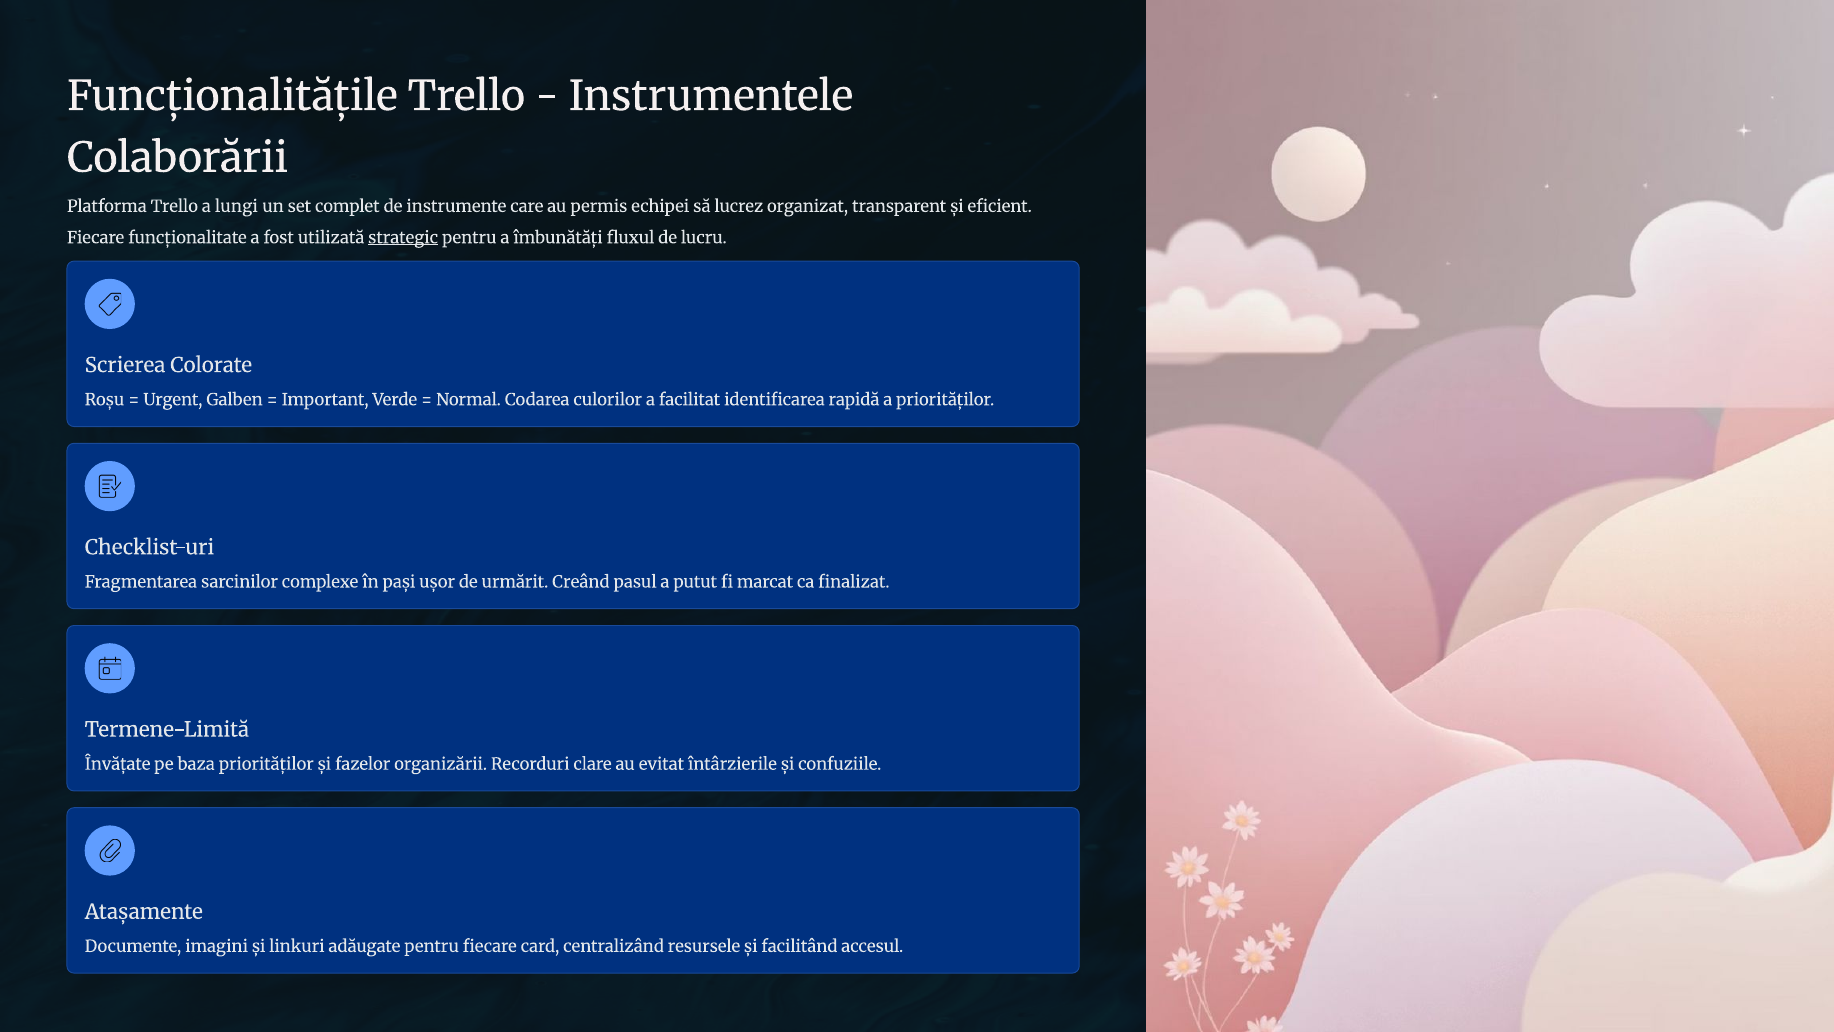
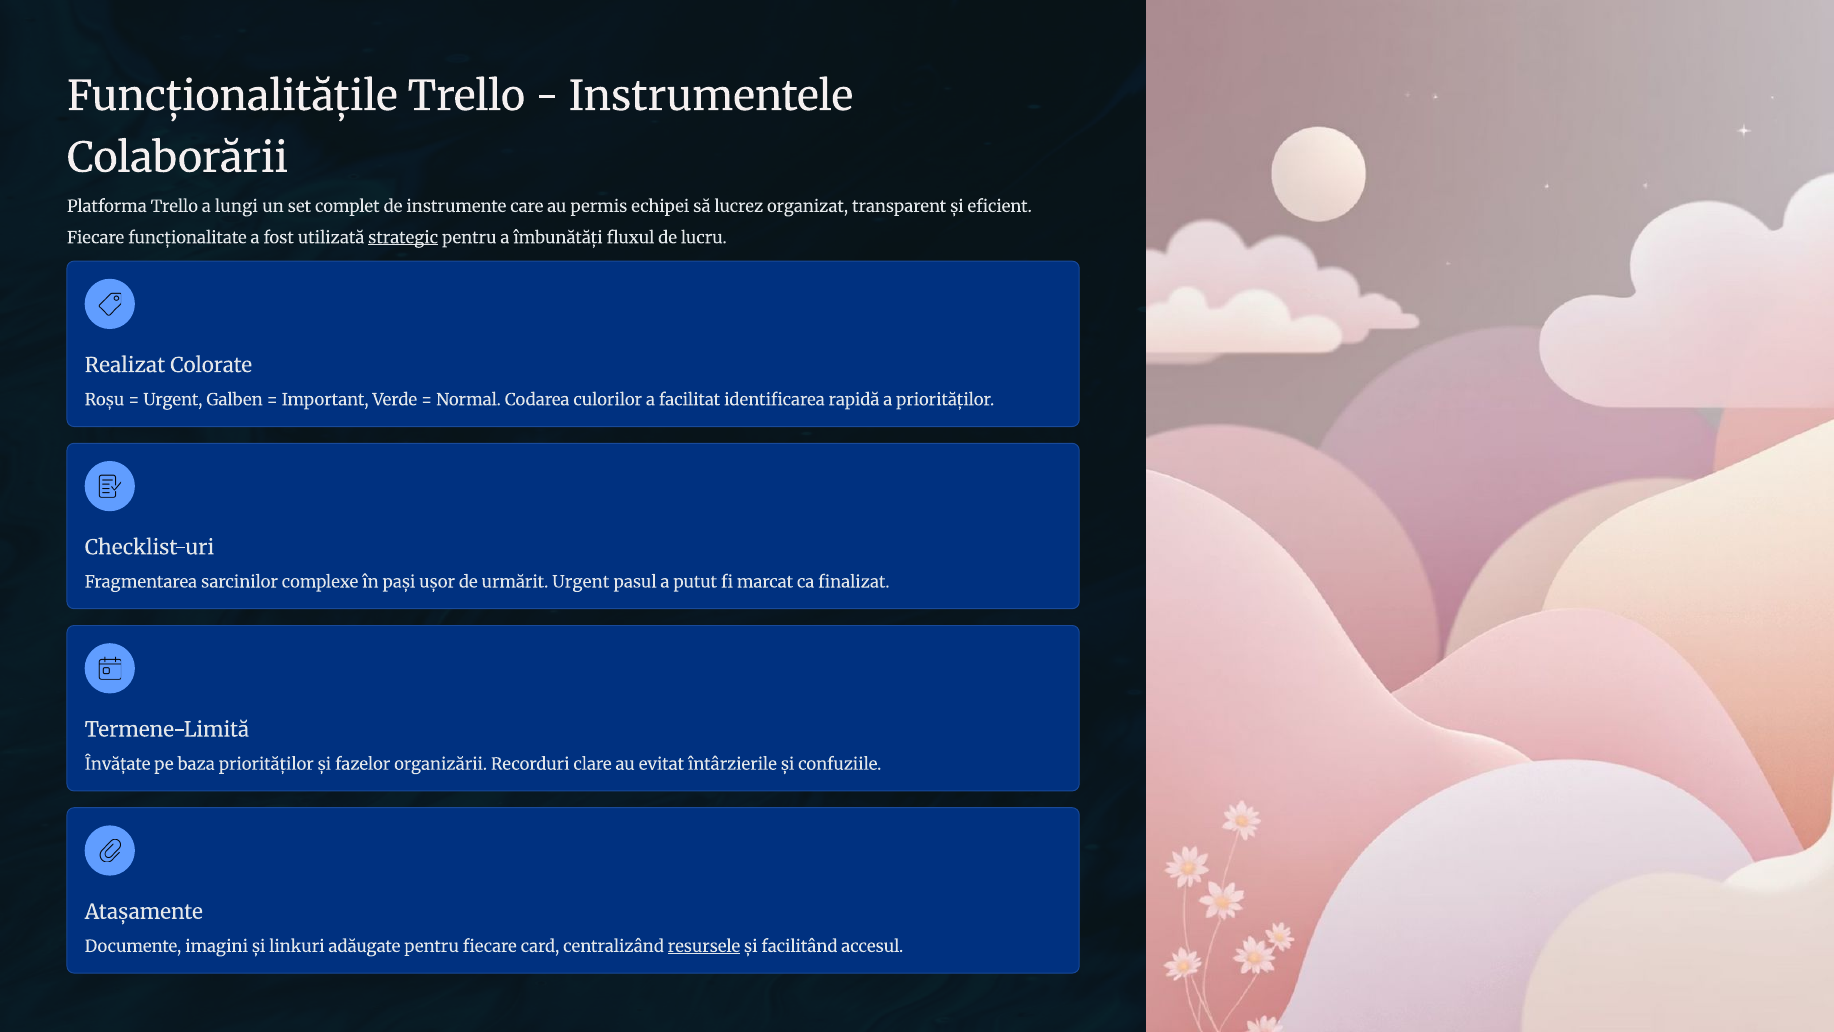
Scrierea: Scrierea -> Realizat
urmărit Creând: Creând -> Urgent
resursele underline: none -> present
